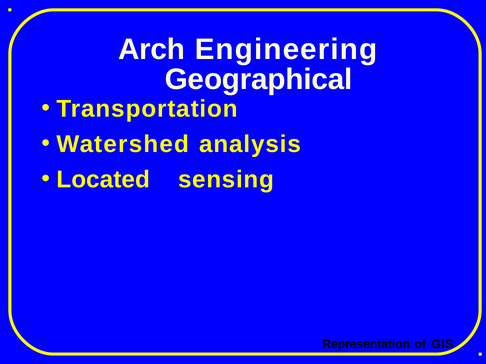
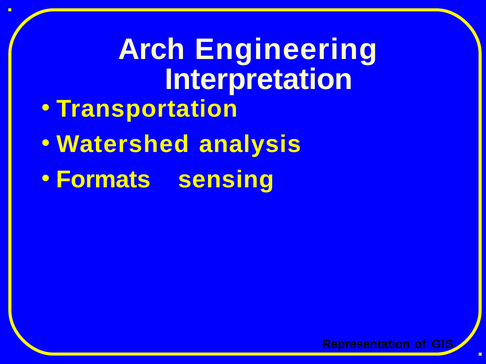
Geographical: Geographical -> Interpretation
Located: Located -> Formats
